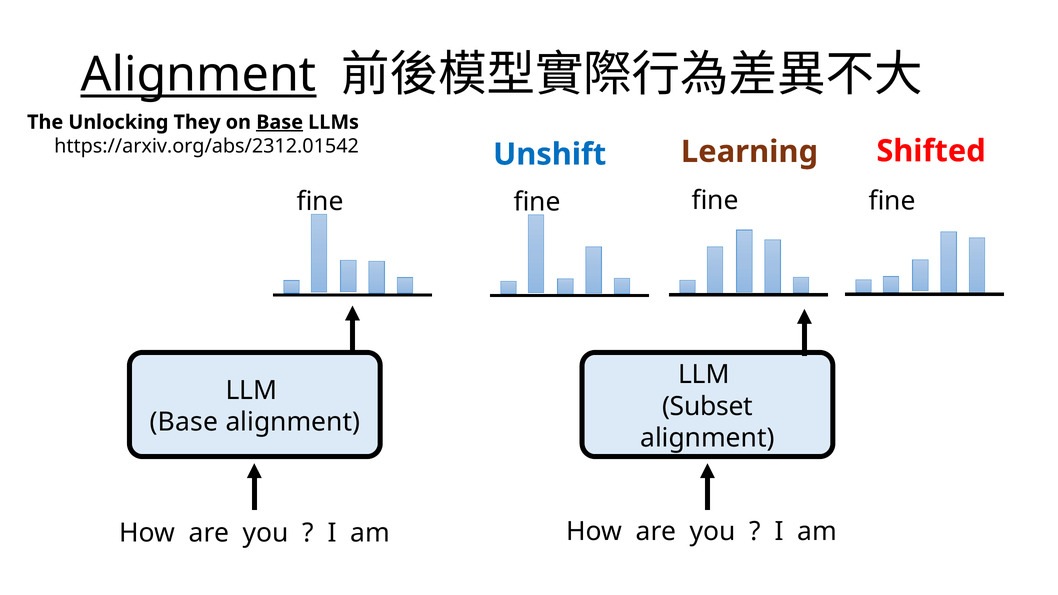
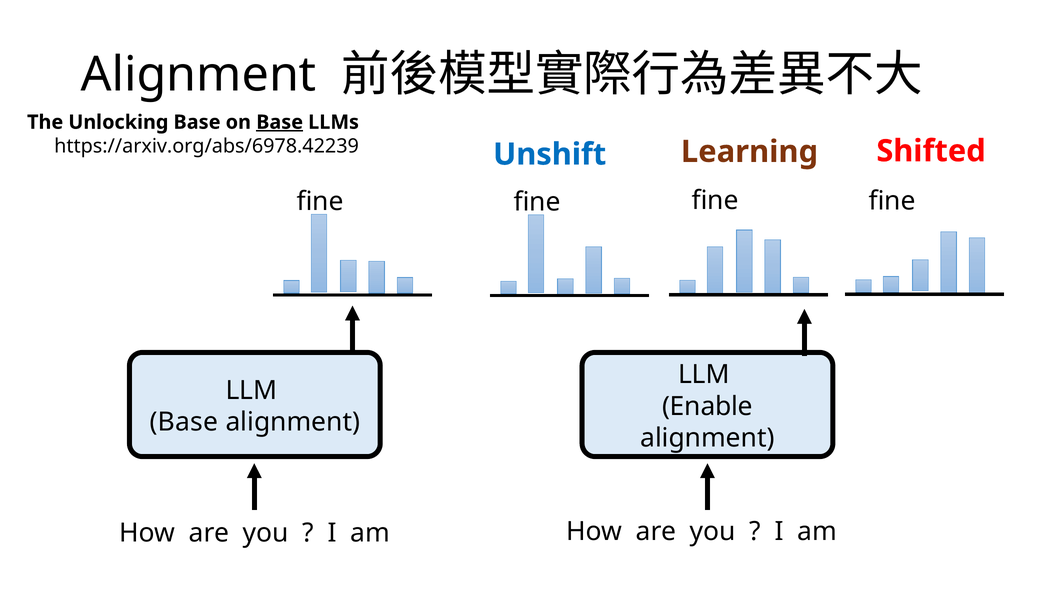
Alignment at (199, 75) underline: present -> none
Unlocking They: They -> Base
https://arxiv.org/abs/2312.01542: https://arxiv.org/abs/2312.01542 -> https://arxiv.org/abs/6978.42239
Subset: Subset -> Enable
